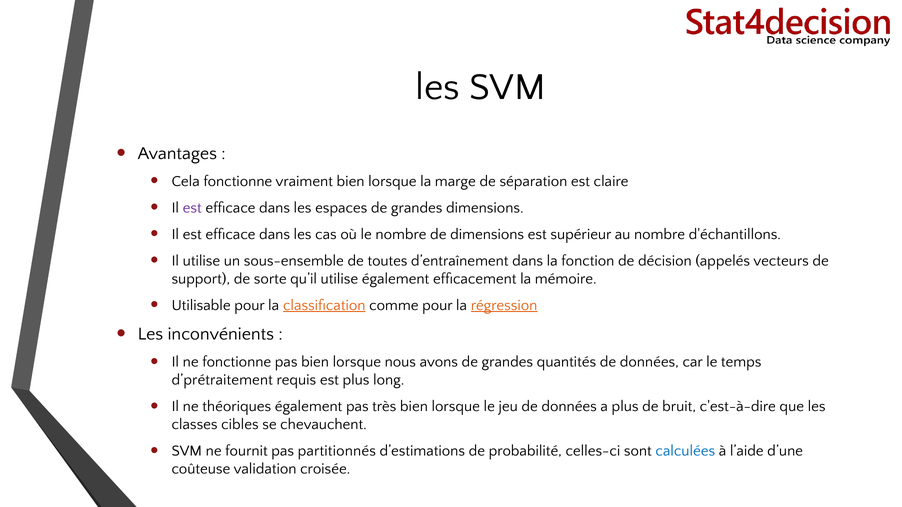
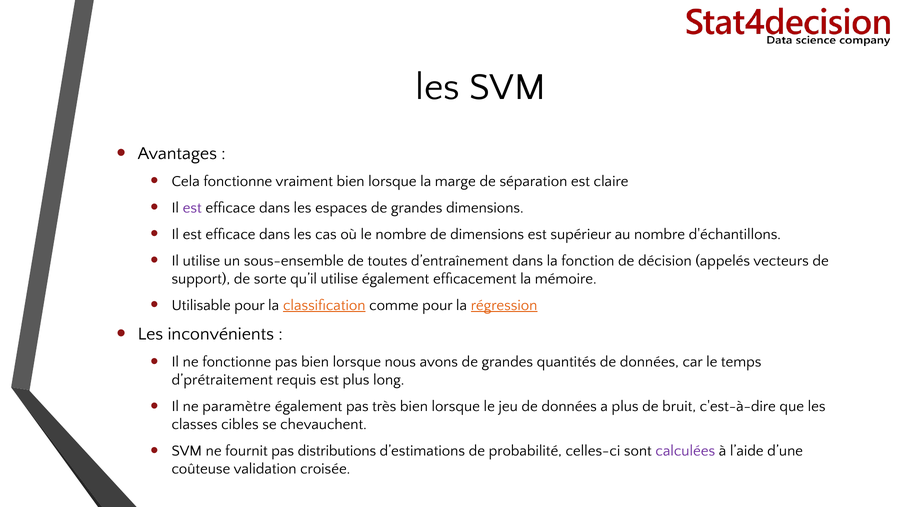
théoriques: théoriques -> paramètre
partitionnés: partitionnés -> distributions
calculées colour: blue -> purple
